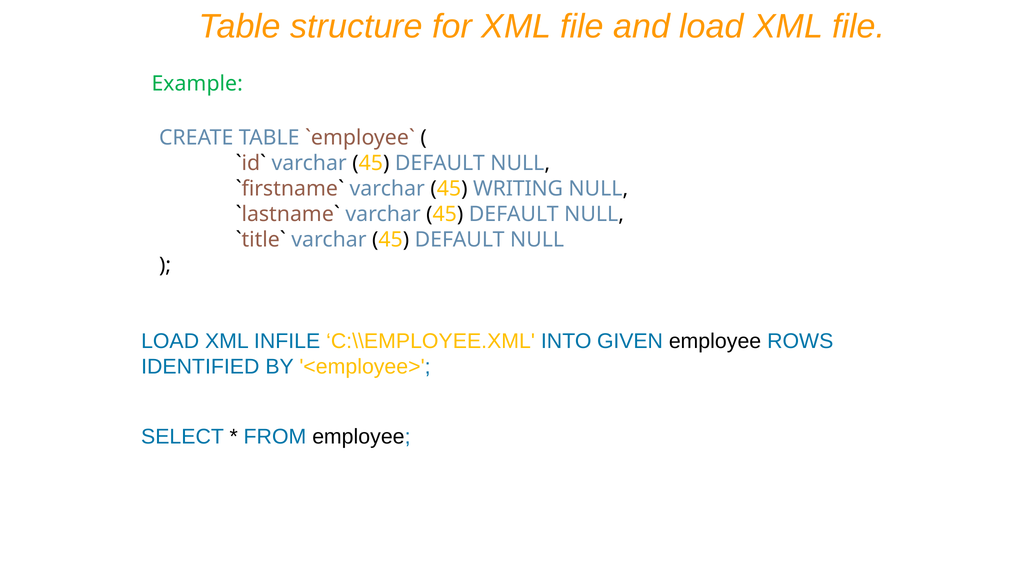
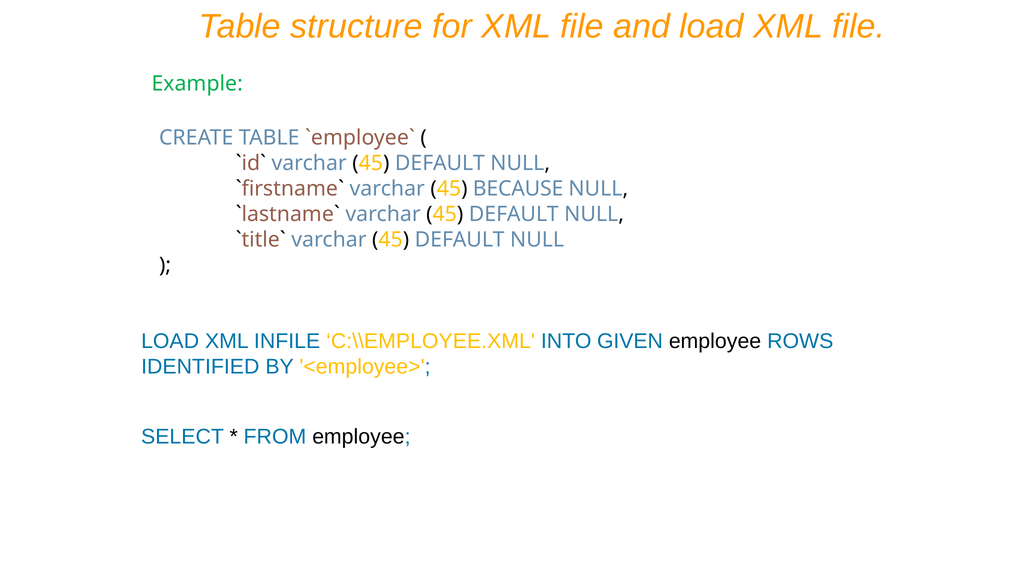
WRITING: WRITING -> BECAUSE
